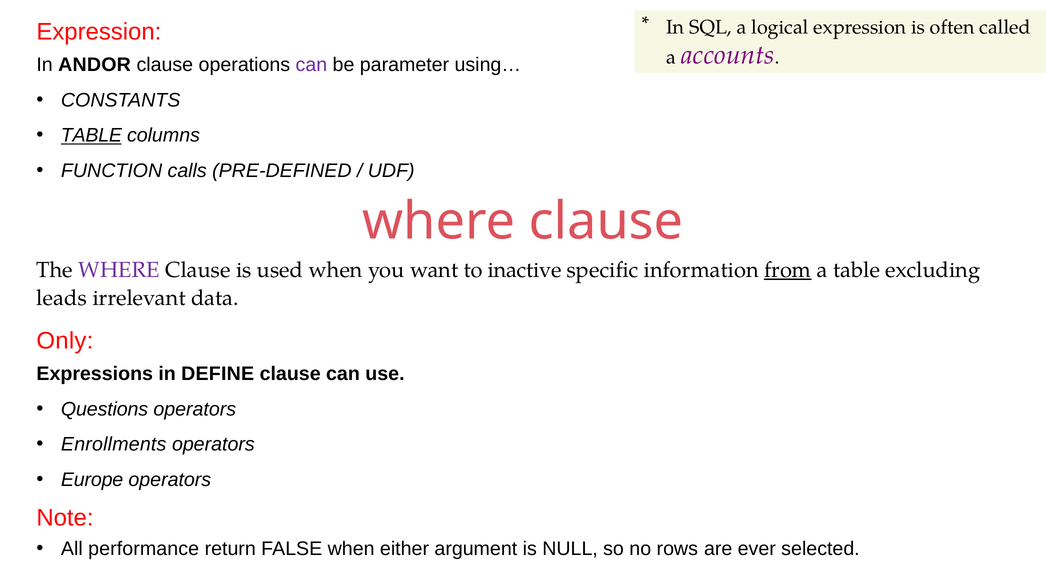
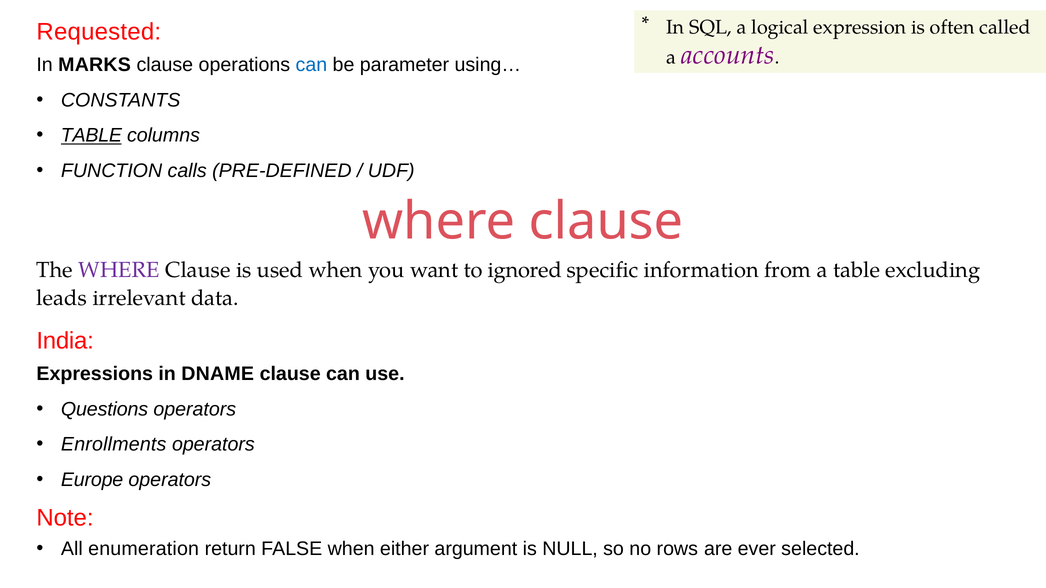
Expression at (99, 32): Expression -> Requested
ANDOR: ANDOR -> MARKS
can at (311, 65) colour: purple -> blue
inactive: inactive -> ignored
from underline: present -> none
Only: Only -> India
DEFINE: DEFINE -> DNAME
performance: performance -> enumeration
